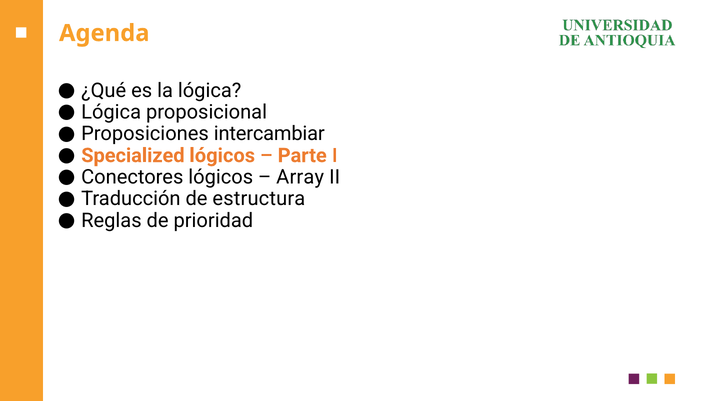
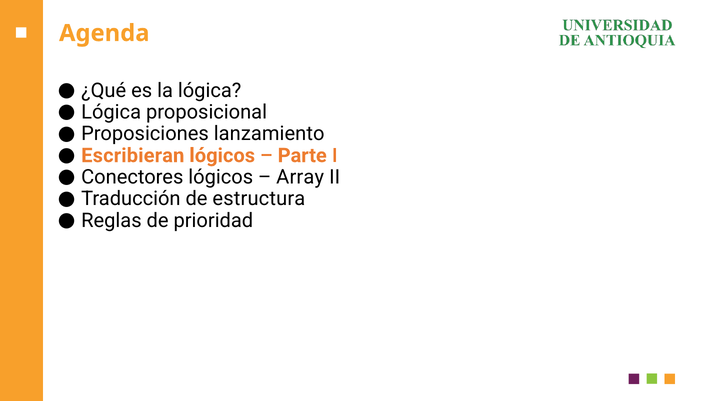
intercambiar: intercambiar -> lanzamiento
Specialized: Specialized -> Escribieran
